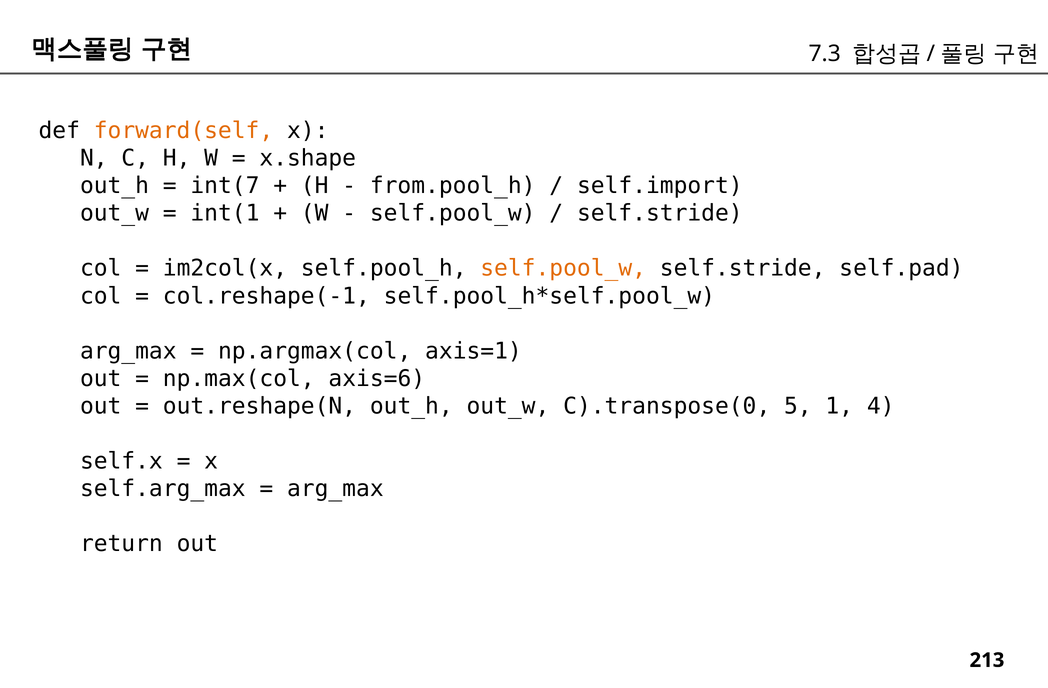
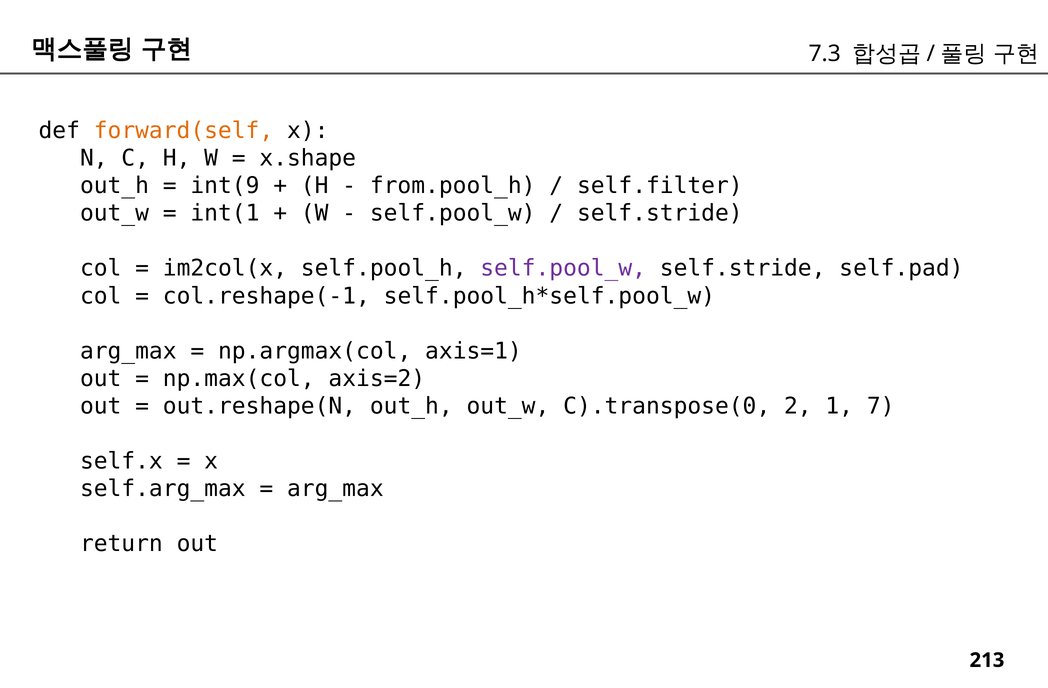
int(7: int(7 -> int(9
self.import: self.import -> self.filter
self.pool_w at (563, 269) colour: orange -> purple
axis=6: axis=6 -> axis=2
5: 5 -> 2
4: 4 -> 7
